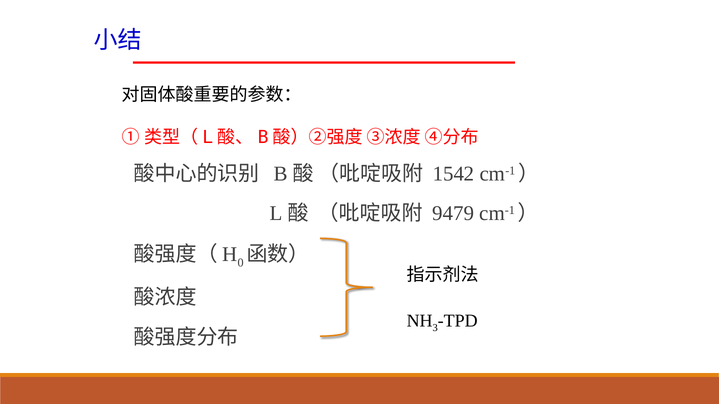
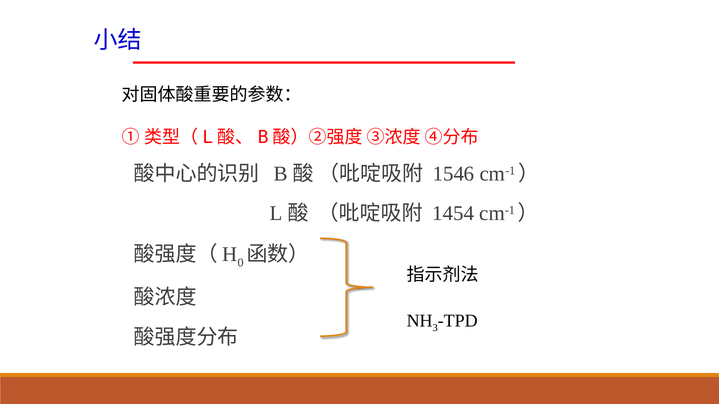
1542: 1542 -> 1546
9479: 9479 -> 1454
